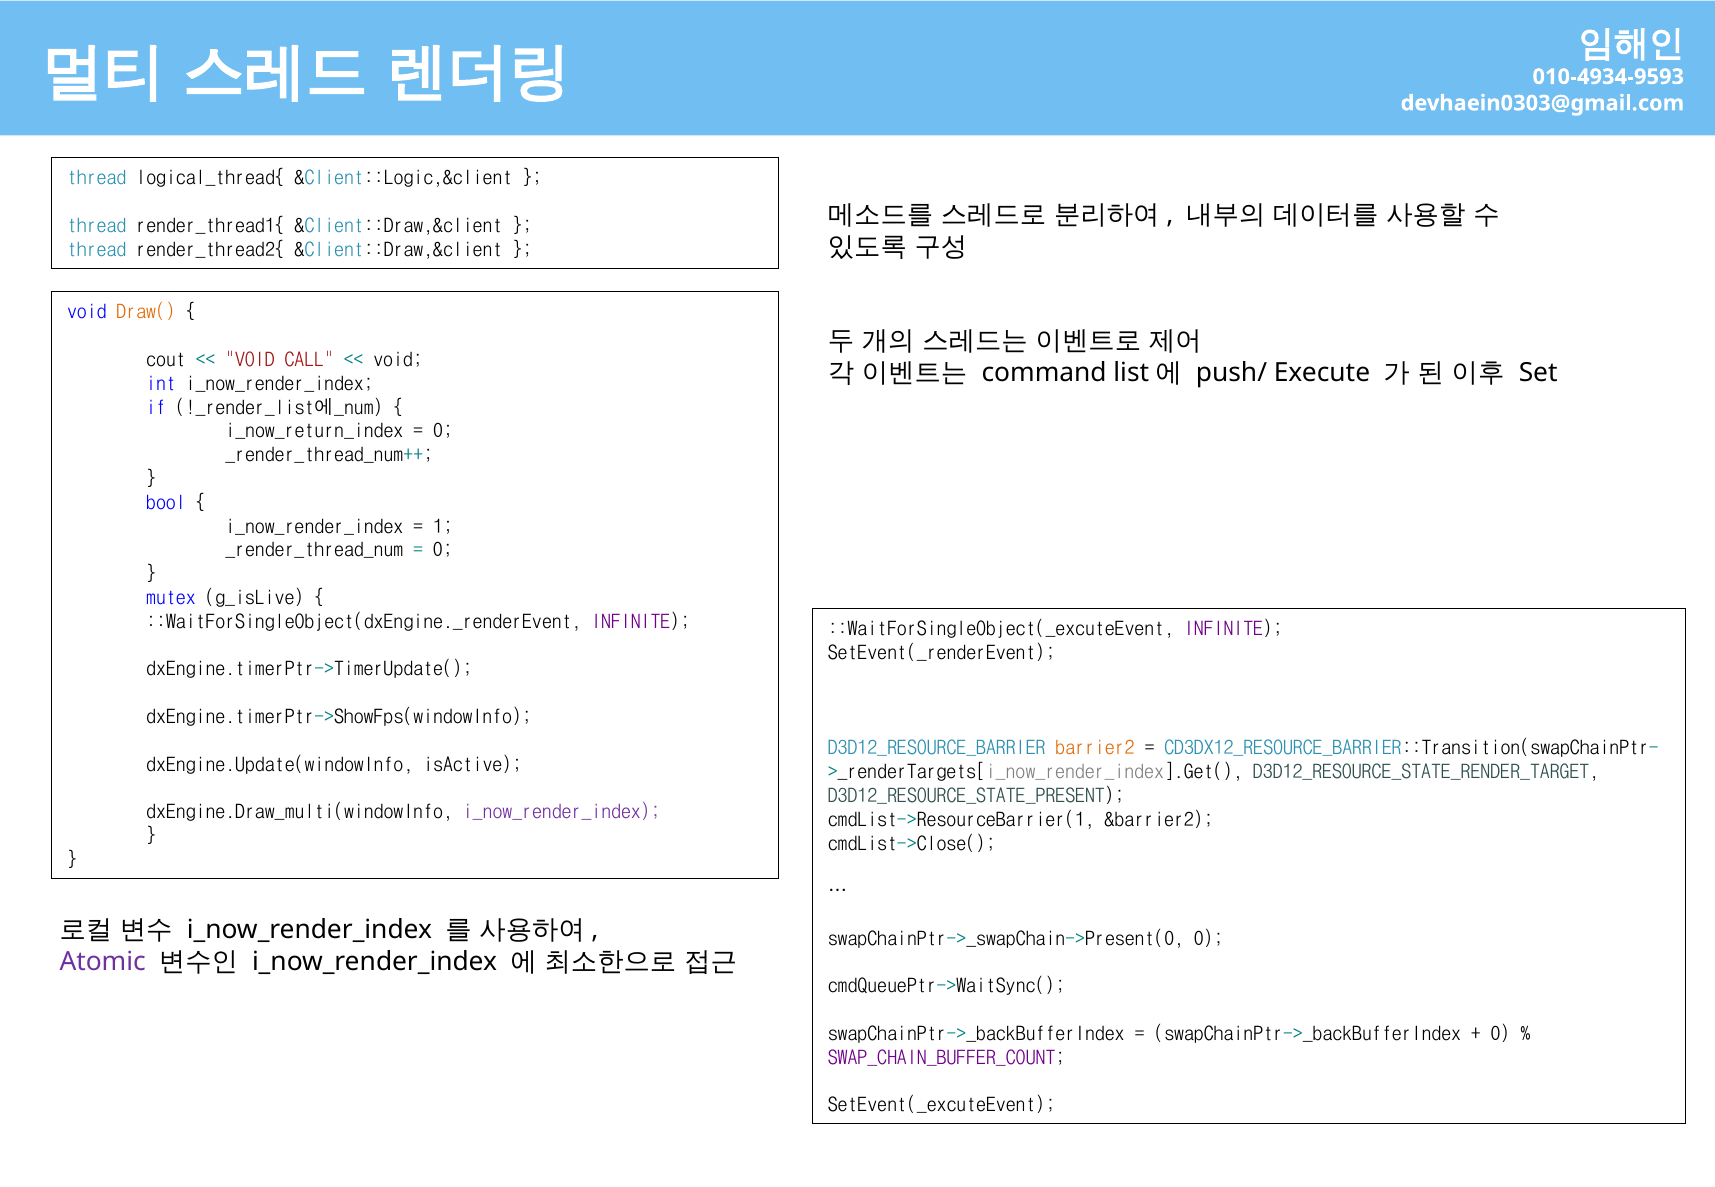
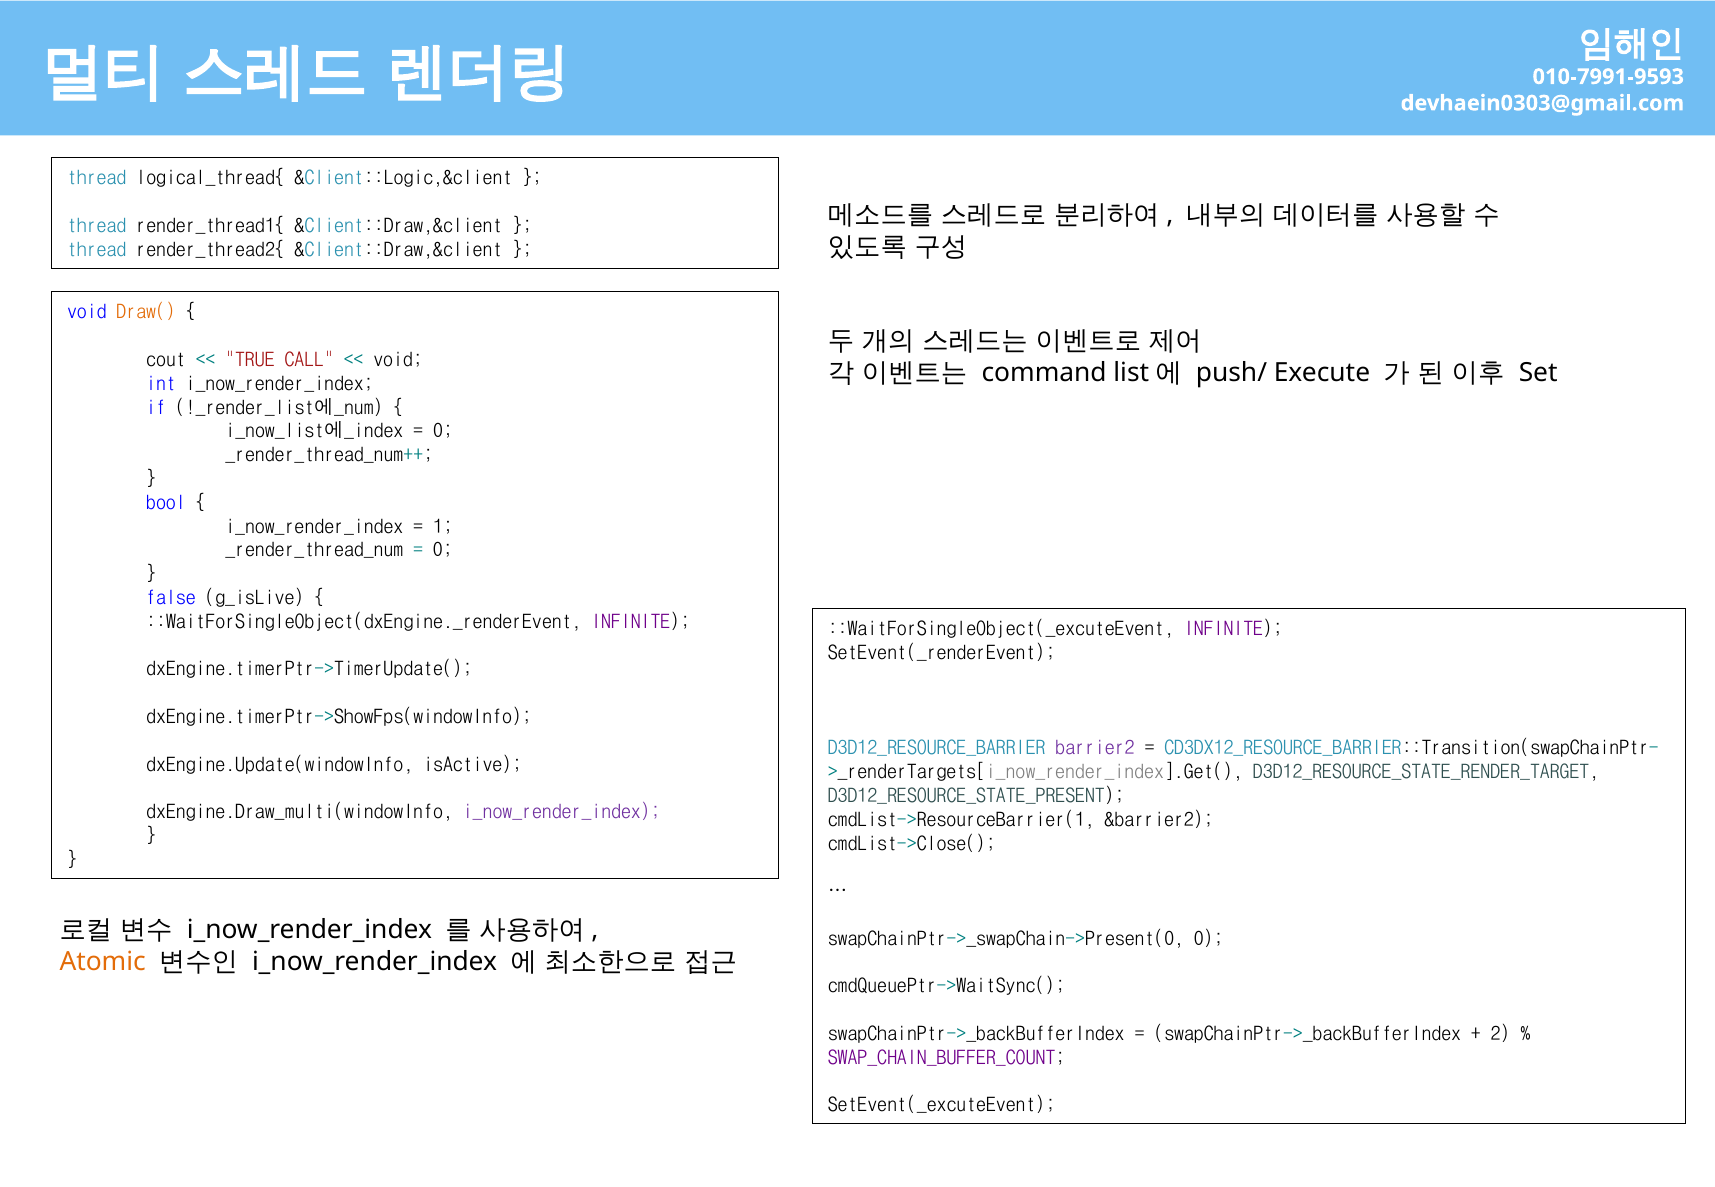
010-4934-9593: 010-4934-9593 -> 010-7991-9593
VOID at (250, 360): VOID -> TRUE
i_now_return_index: i_now_return_index -> i_now_list에_index
mutex: mutex -> false
barrier2 colour: orange -> purple
Atomic colour: purple -> orange
0 at (1501, 1034): 0 -> 2
